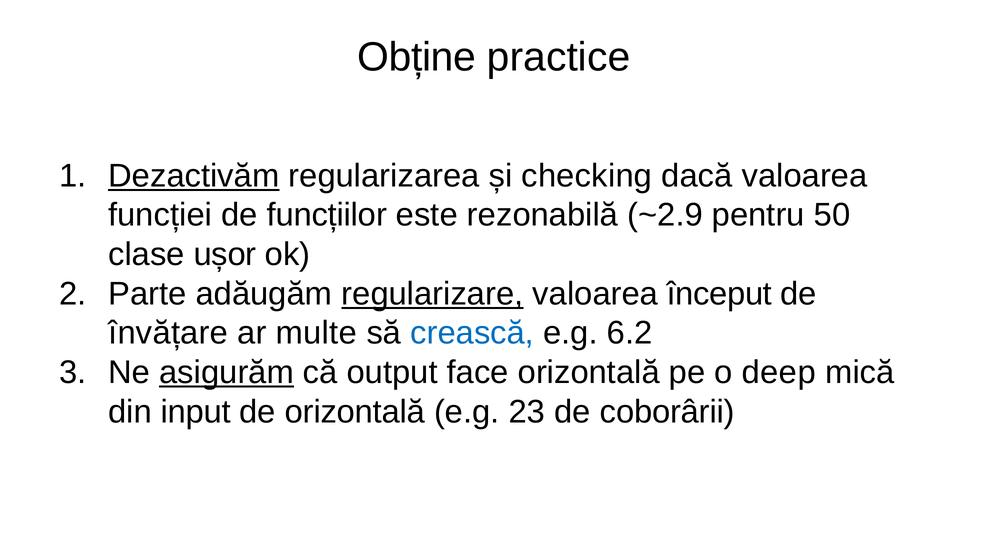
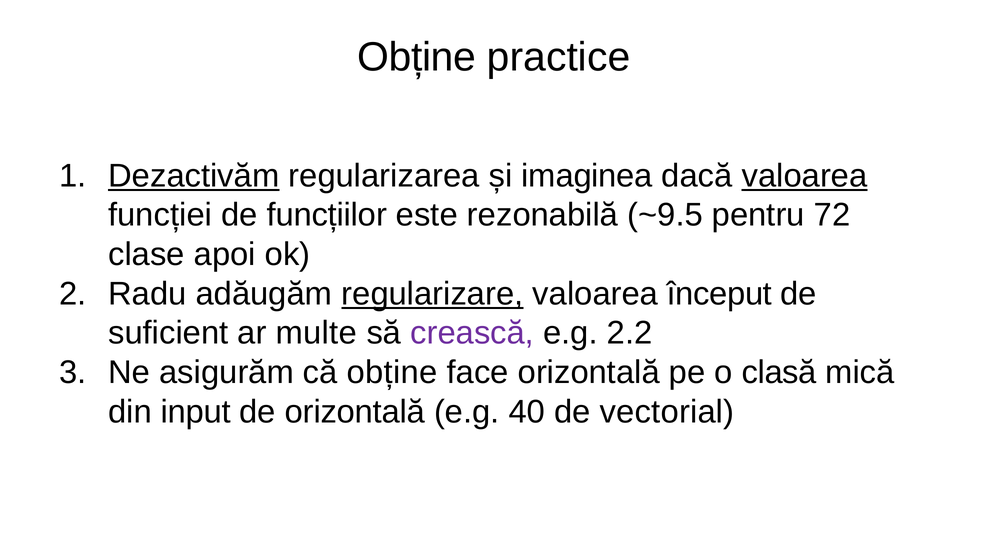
checking: checking -> imaginea
valoarea at (805, 176) underline: none -> present
~2.9: ~2.9 -> ~9.5
50: 50 -> 72
ușor: ușor -> apoi
Parte: Parte -> Radu
învățare: învățare -> suficient
crească colour: blue -> purple
6.2: 6.2 -> 2.2
asigurăm underline: present -> none
că output: output -> obține
deep: deep -> clasă
23: 23 -> 40
coborârii: coborârii -> vectorial
